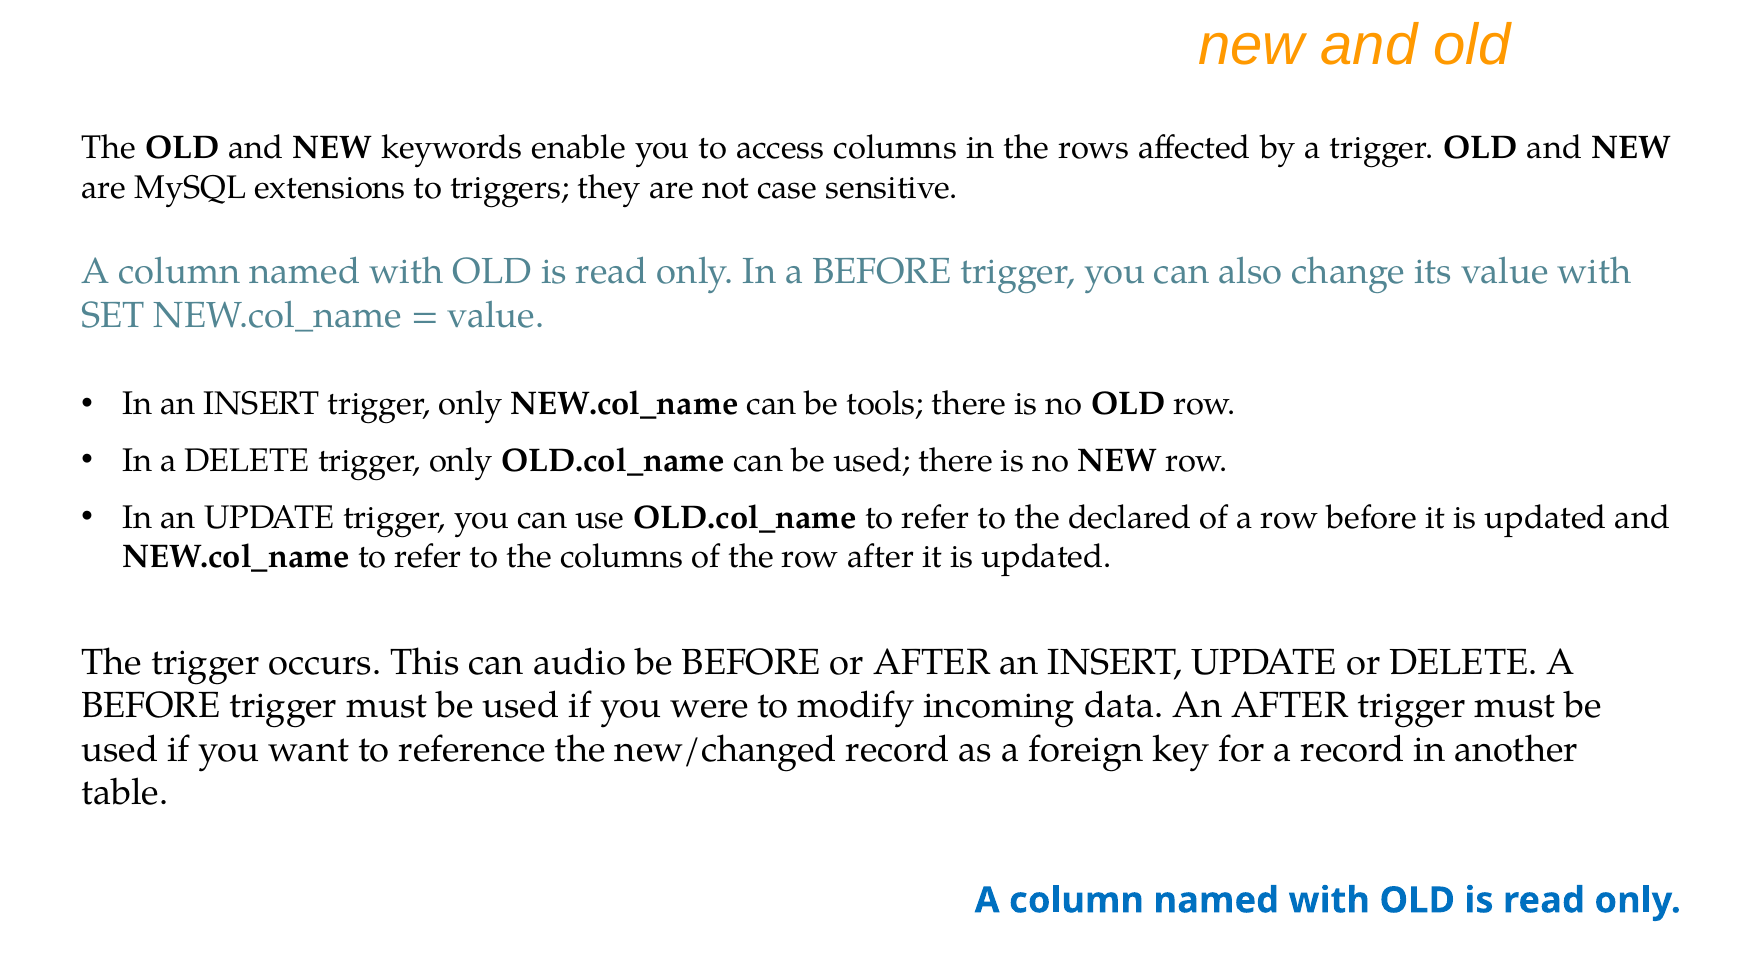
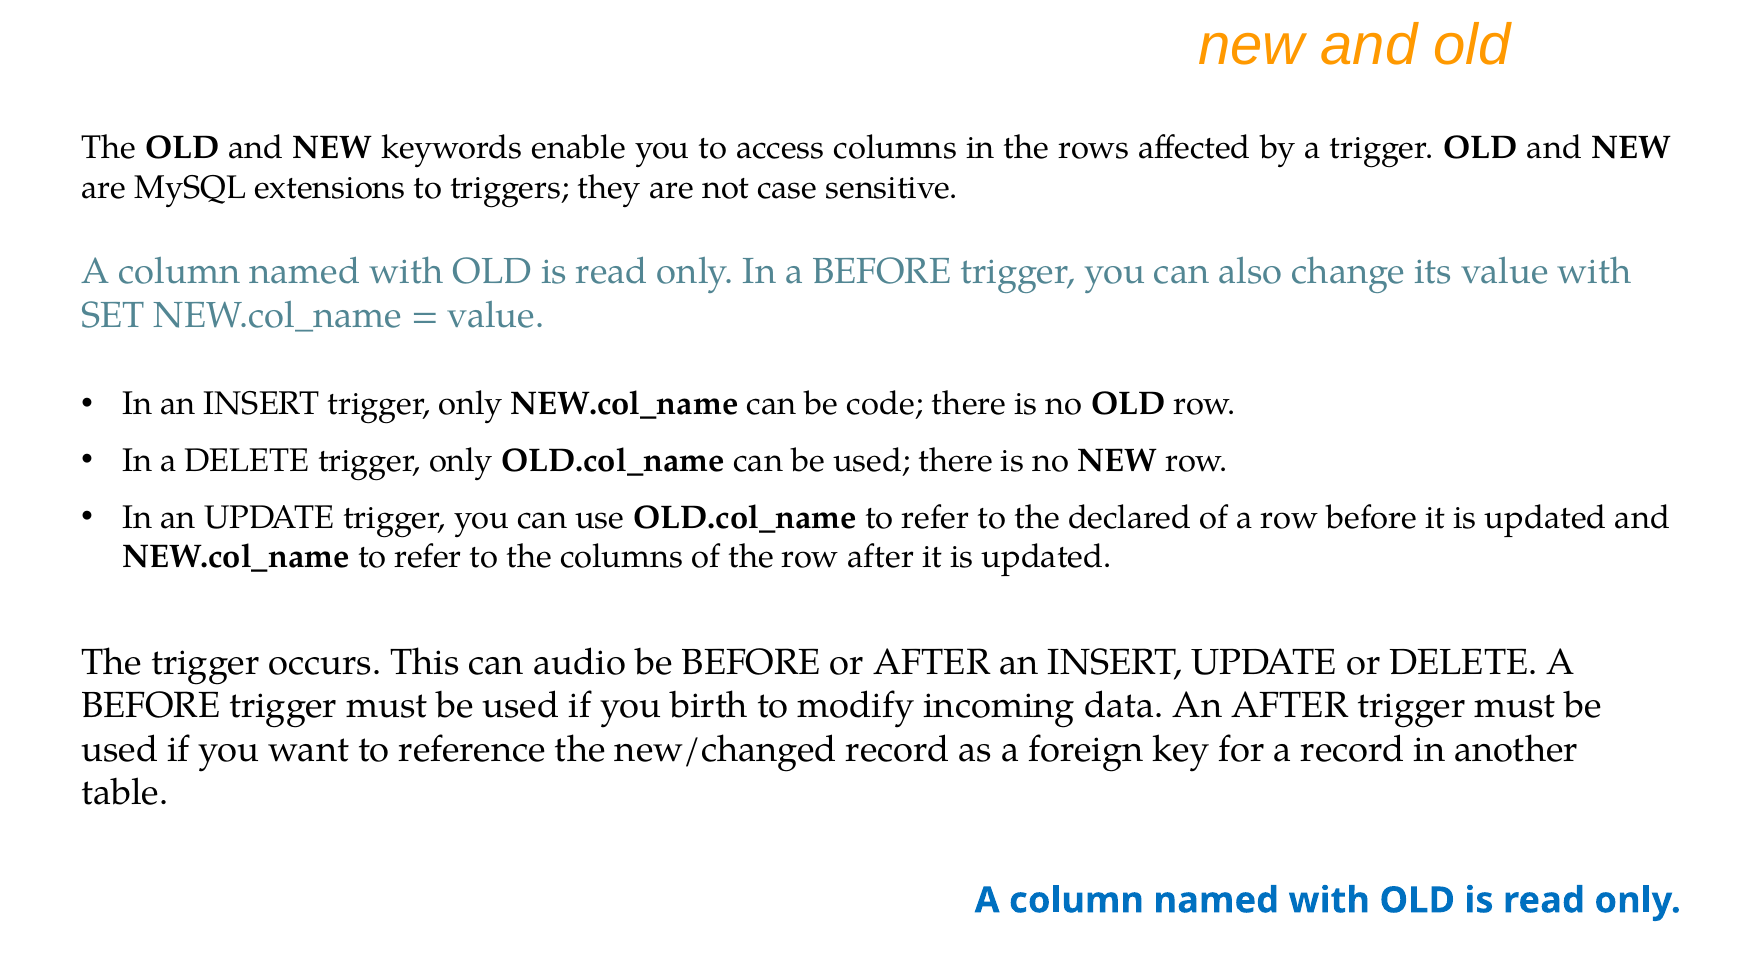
tools: tools -> code
were: were -> birth
